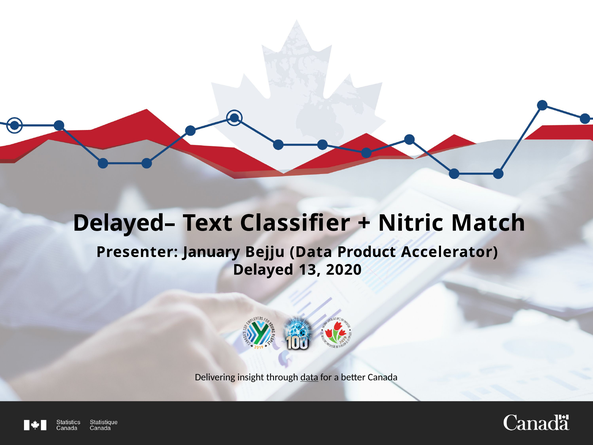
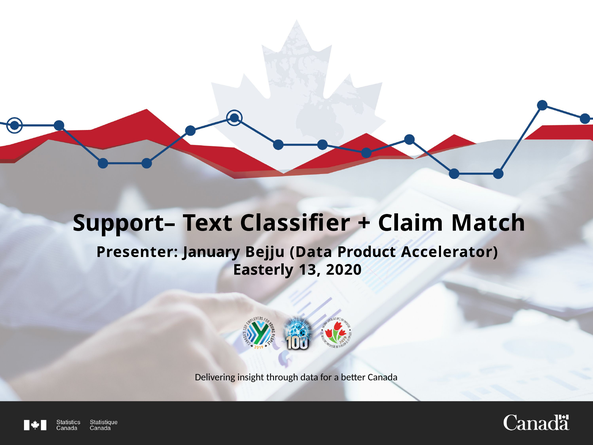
Delayed–: Delayed– -> Support–
Nitric: Nitric -> Claim
Delayed: Delayed -> Easterly
data at (309, 377) underline: present -> none
